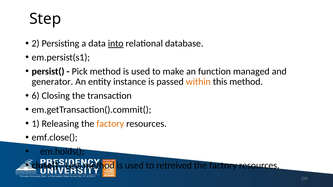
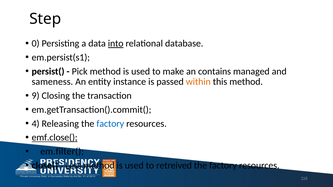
2: 2 -> 0
function: function -> contains
generator: generator -> sameness
6: 6 -> 9
1: 1 -> 4
factory at (110, 124) colour: orange -> blue
emf.close( underline: none -> present
em.holds(: em.holds( -> em.filter(
